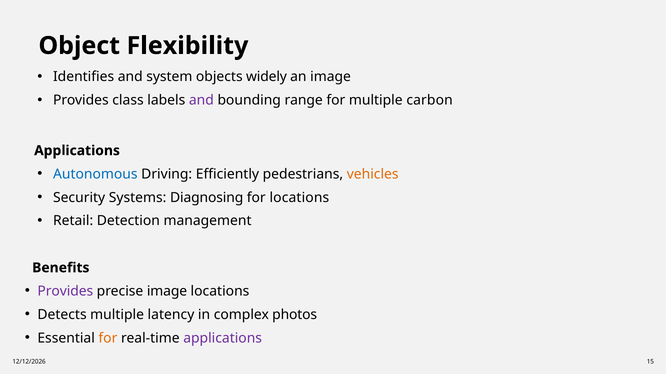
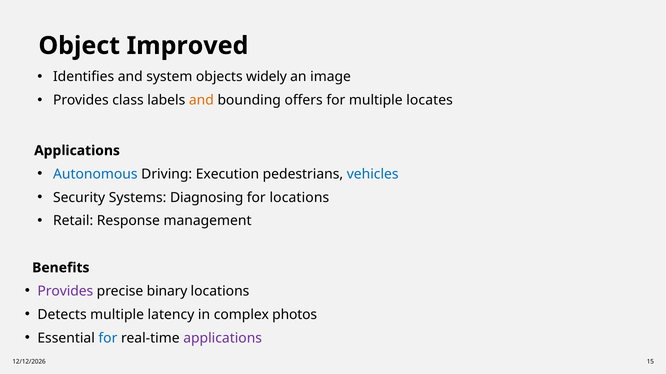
Flexibility: Flexibility -> Improved
and at (201, 100) colour: purple -> orange
range: range -> offers
carbon: carbon -> locates
Efficiently: Efficiently -> Execution
vehicles colour: orange -> blue
Detection: Detection -> Response
precise image: image -> binary
for at (108, 339) colour: orange -> blue
